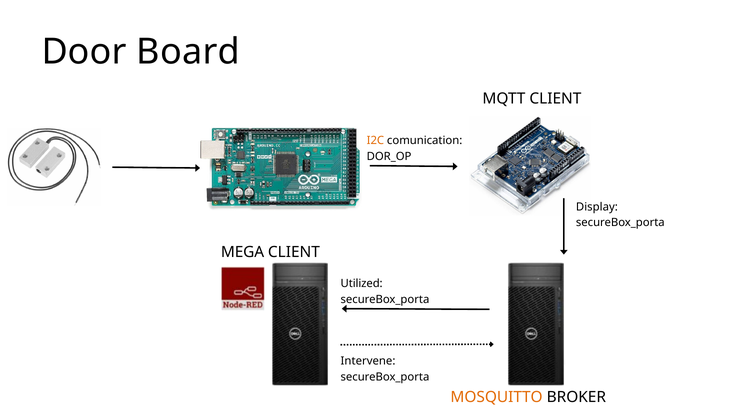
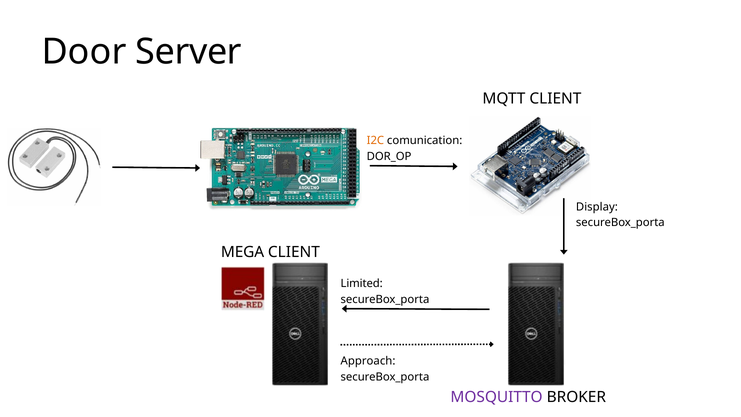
Board: Board -> Server
Utilized: Utilized -> Limited
Intervene: Intervene -> Approach
MOSQUITTO colour: orange -> purple
